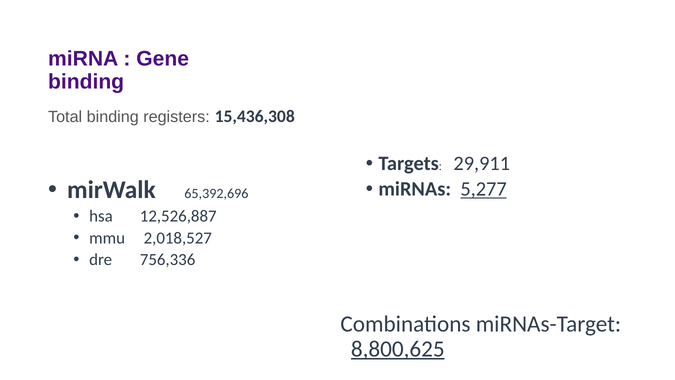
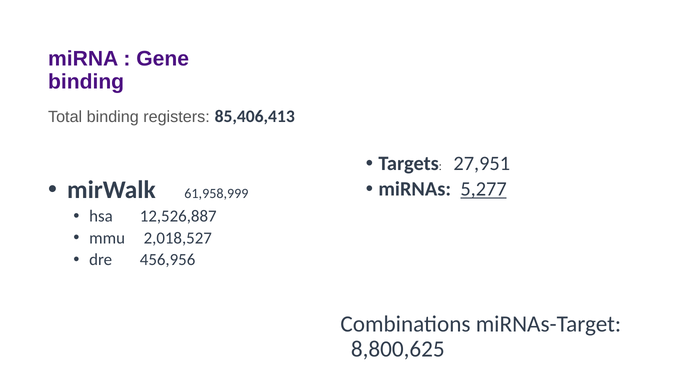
15,436,308: 15,436,308 -> 85,406,413
29,911: 29,911 -> 27,951
65,392,696: 65,392,696 -> 61,958,999
756,336: 756,336 -> 456,956
8,800,625 underline: present -> none
